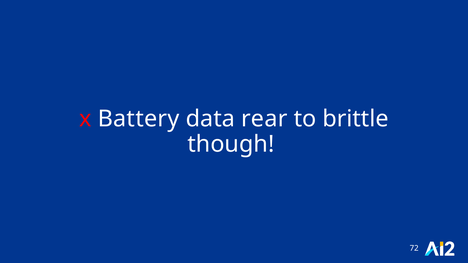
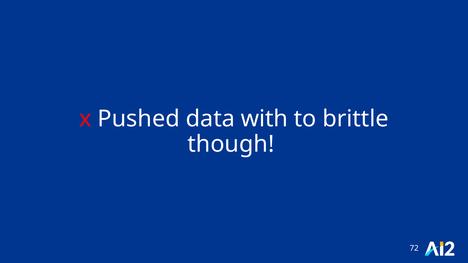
Battery: Battery -> Pushed
rear: rear -> with
